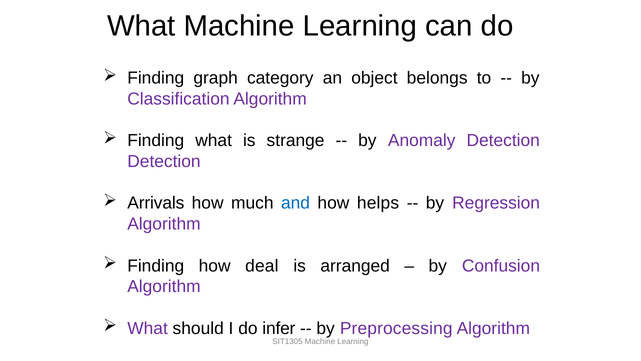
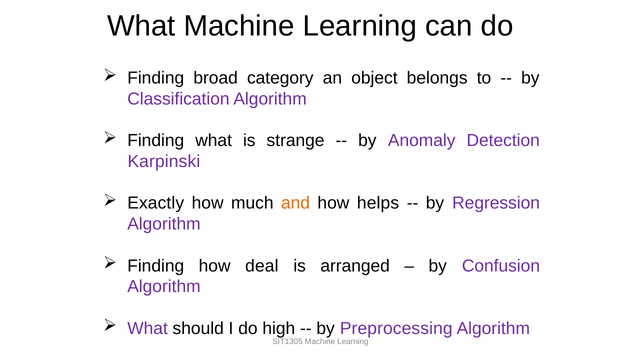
graph: graph -> broad
Detection at (164, 161): Detection -> Karpinski
Arrivals: Arrivals -> Exactly
and colour: blue -> orange
infer: infer -> high
